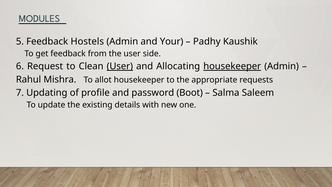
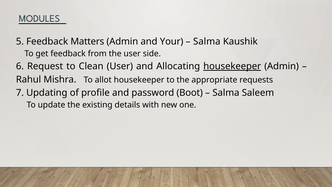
Hostels: Hostels -> Matters
Padhy at (207, 42): Padhy -> Salma
User at (120, 66) underline: present -> none
